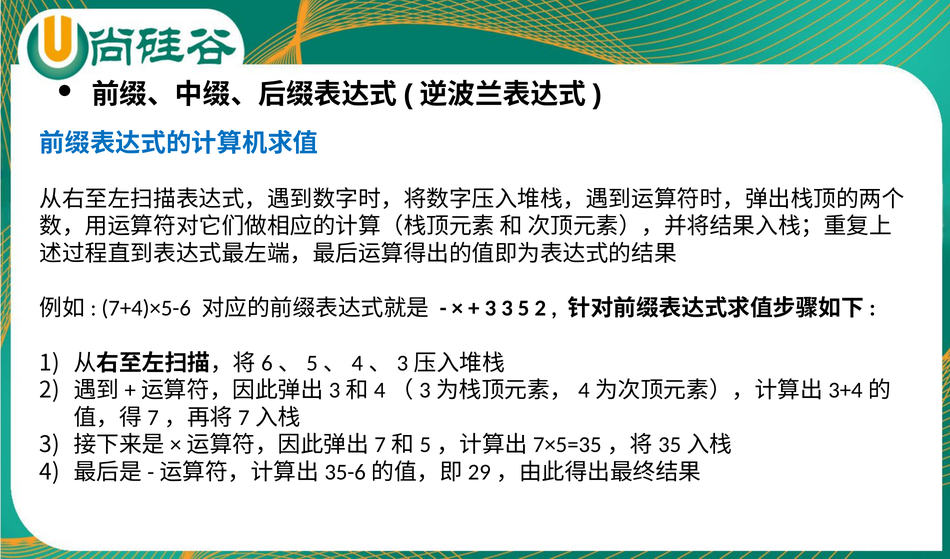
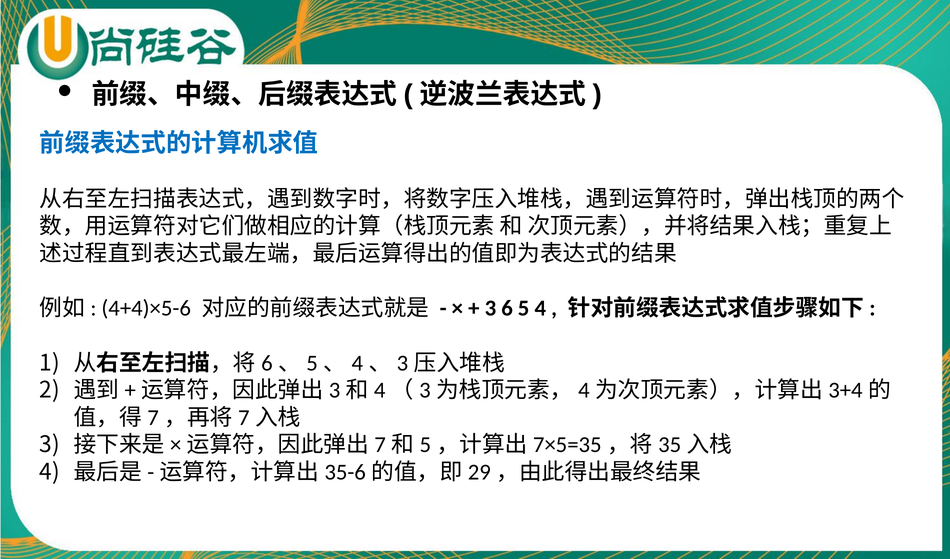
7+4)×5-6: 7+4)×5-6 -> 4+4)×5-6
3 3: 3 -> 6
5 2: 2 -> 4
